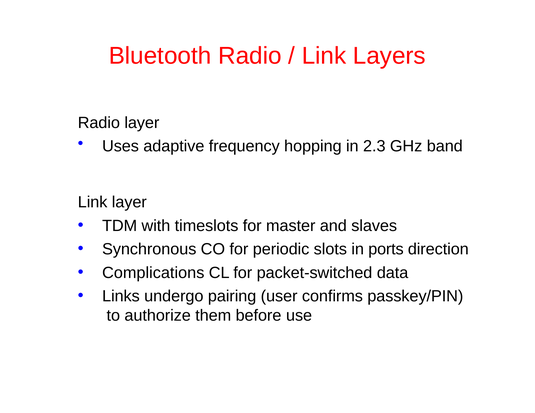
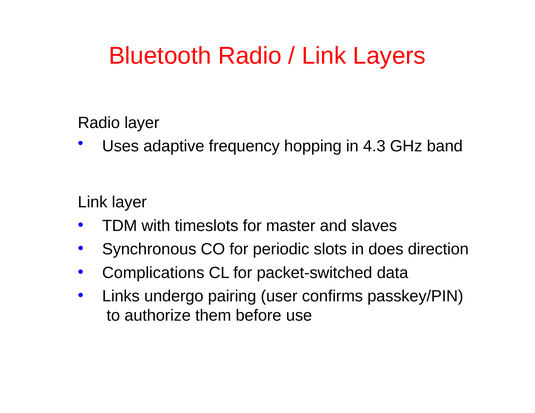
2.3: 2.3 -> 4.3
ports: ports -> does
